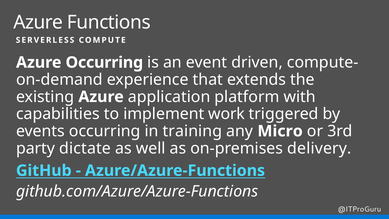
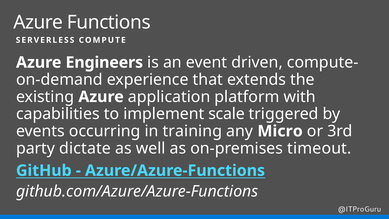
Azure Occurring: Occurring -> Engineers
work: work -> scale
delivery: delivery -> timeout
